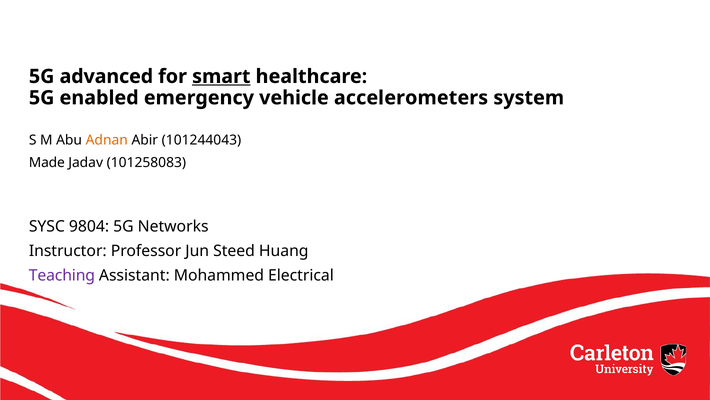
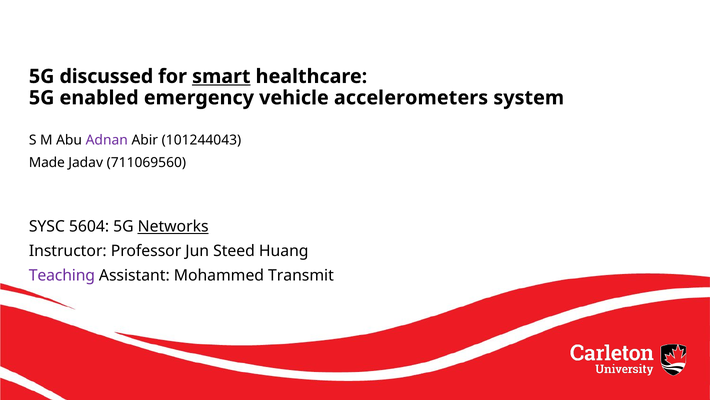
advanced: advanced -> discussed
Adnan colour: orange -> purple
101258083: 101258083 -> 711069560
9804: 9804 -> 5604
Networks underline: none -> present
Electrical: Electrical -> Transmit
